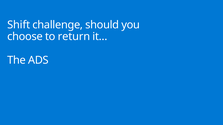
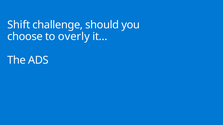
return: return -> overly
